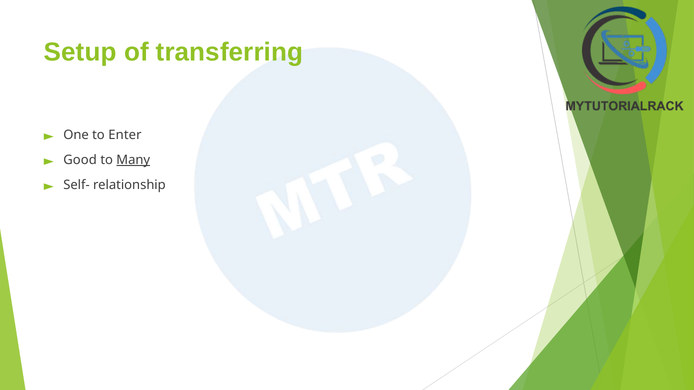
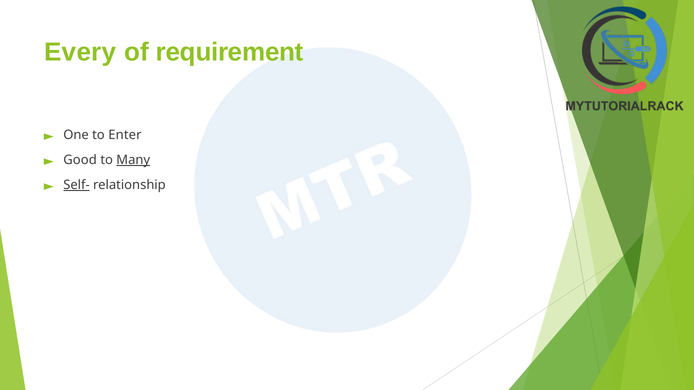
Setup: Setup -> Every
transferring: transferring -> requirement
Self- underline: none -> present
